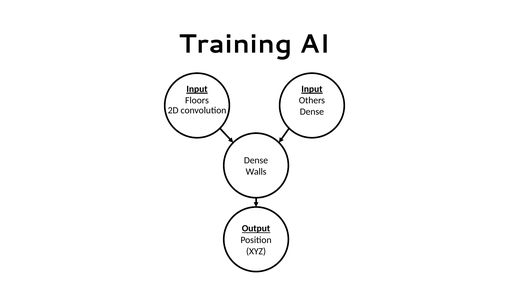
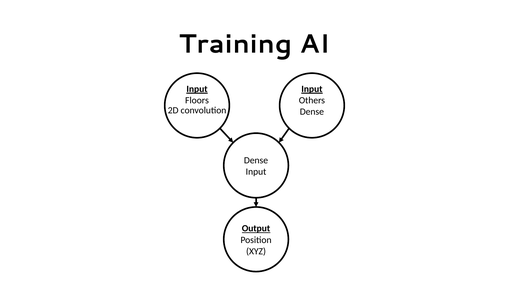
Walls at (256, 172): Walls -> Input
